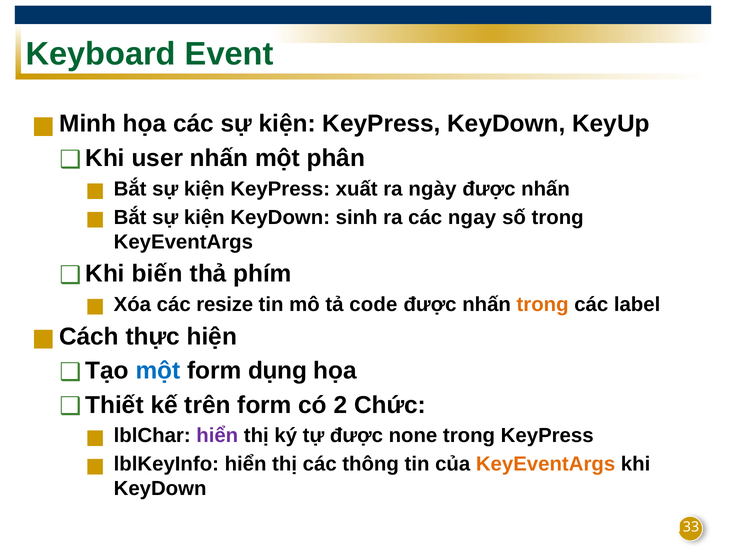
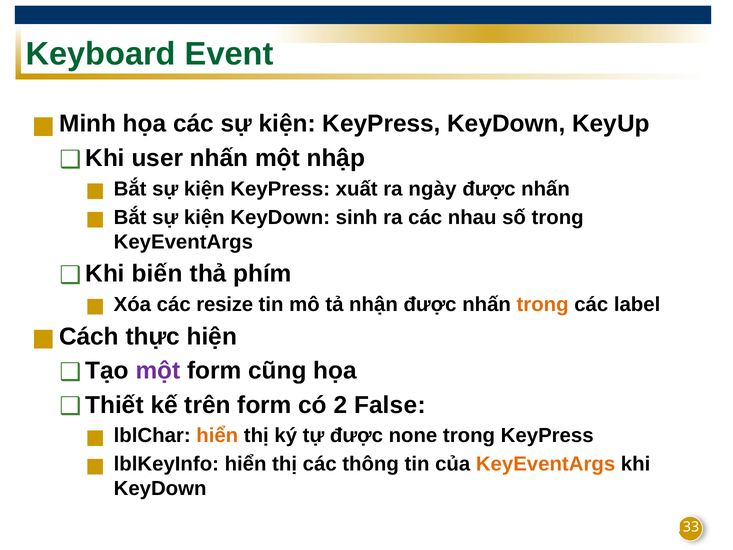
phân: phân -> nhập
ngay: ngay -> nhau
code: code -> nhận
một at (158, 371) colour: blue -> purple
dụng: dụng -> cũng
Chức: Chức -> False
hiển at (217, 436) colour: purple -> orange
